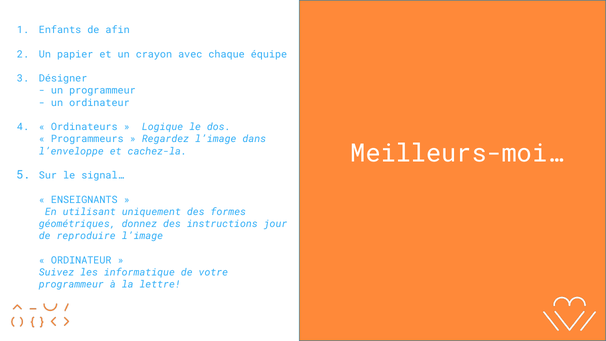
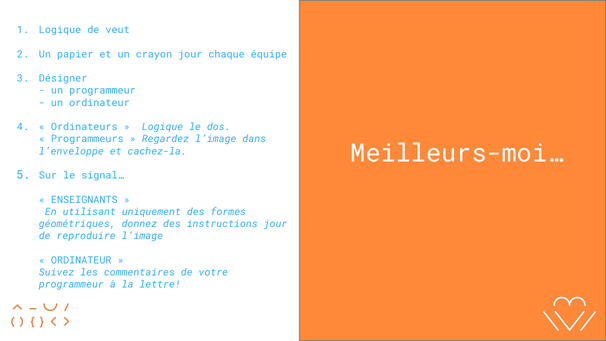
Enfants at (60, 30): Enfants -> Logique
afin: afin -> veut
crayon avec: avec -> jour
informatique: informatique -> commentaires
